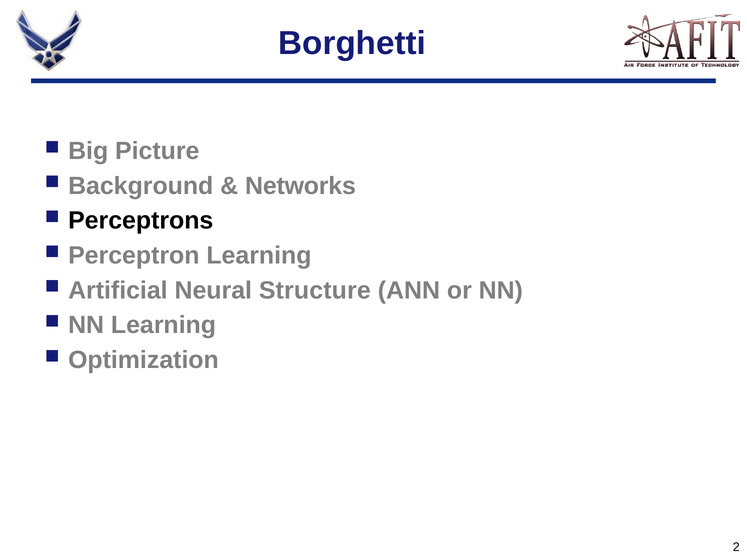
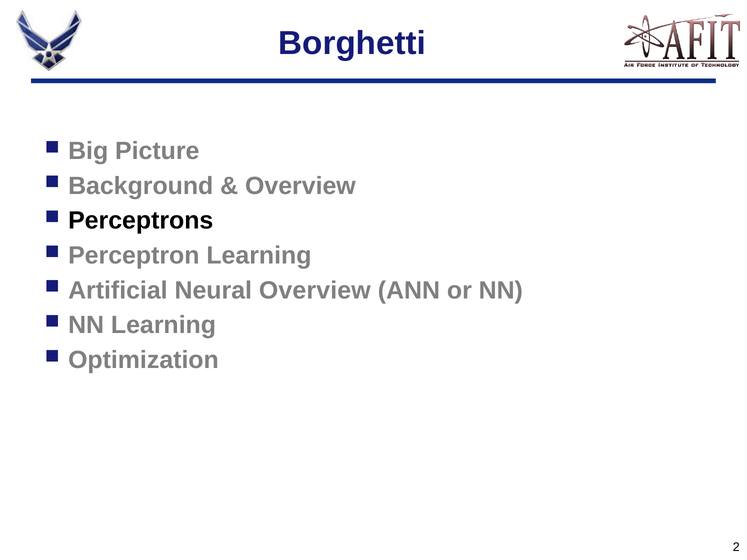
Networks at (300, 186): Networks -> Overview
Neural Structure: Structure -> Overview
